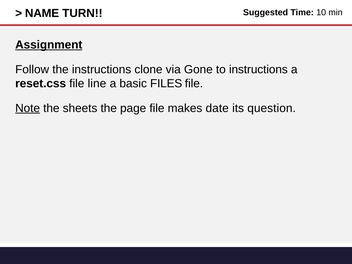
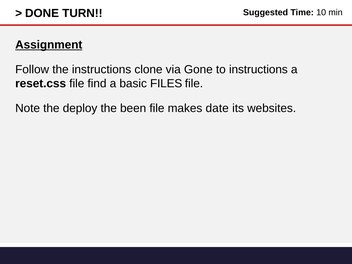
NAME: NAME -> DONE
line: line -> find
Note underline: present -> none
sheets: sheets -> deploy
page: page -> been
question: question -> websites
